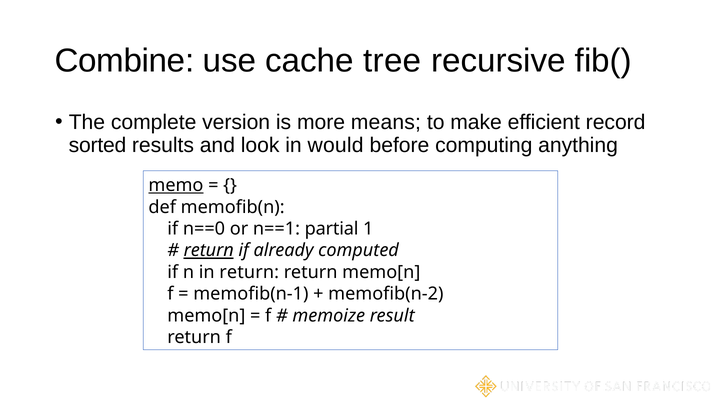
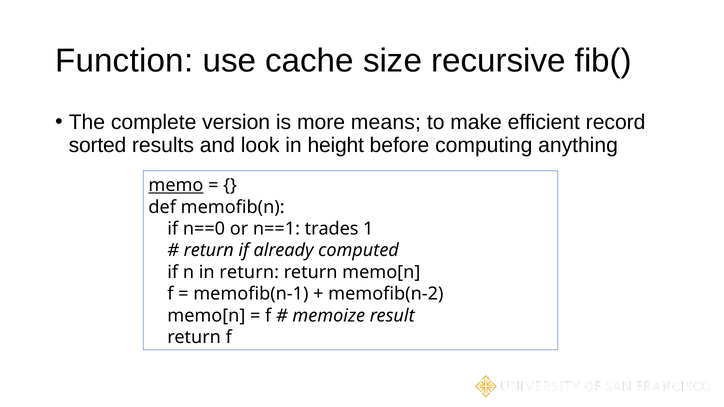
Combine: Combine -> Function
tree: tree -> size
would: would -> height
partial: partial -> trades
return at (209, 251) underline: present -> none
